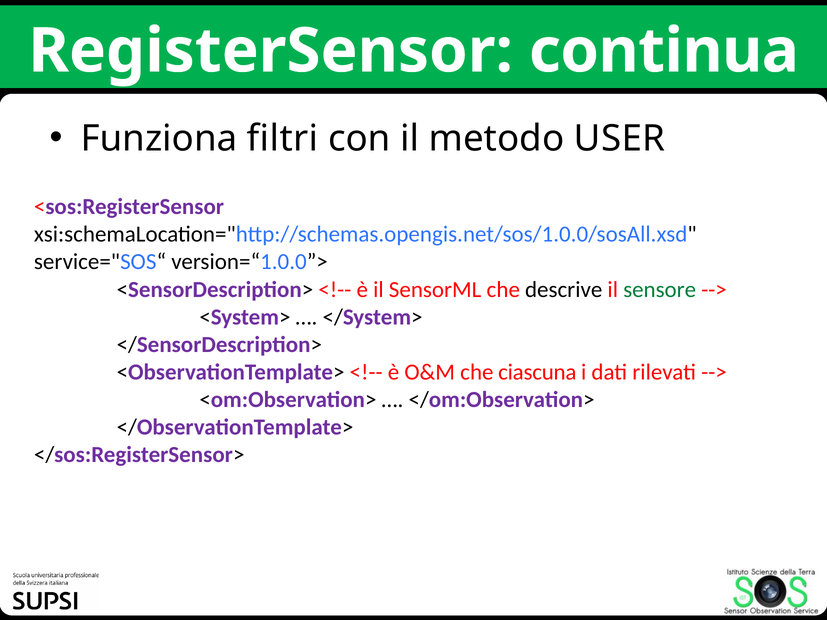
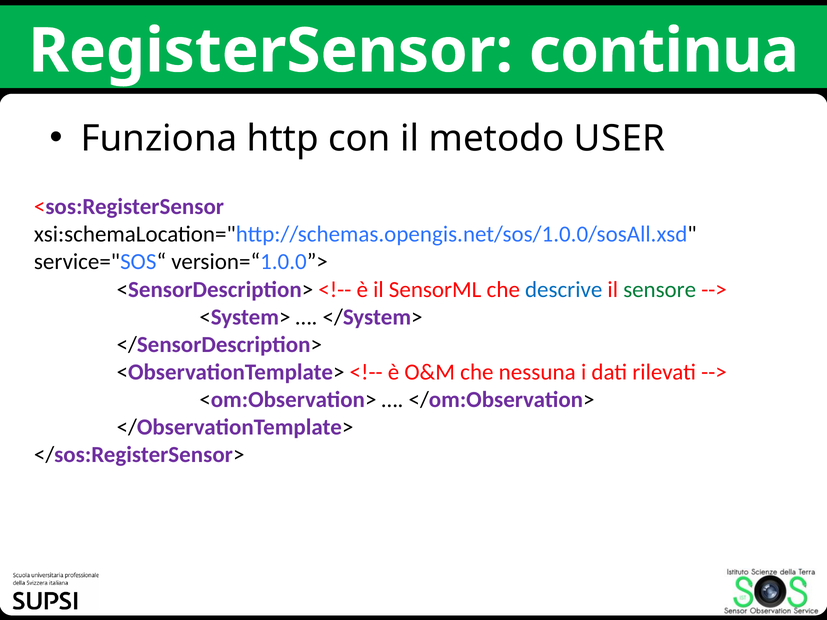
filtri: filtri -> http
descrive colour: black -> blue
ciascuna: ciascuna -> nessuna
